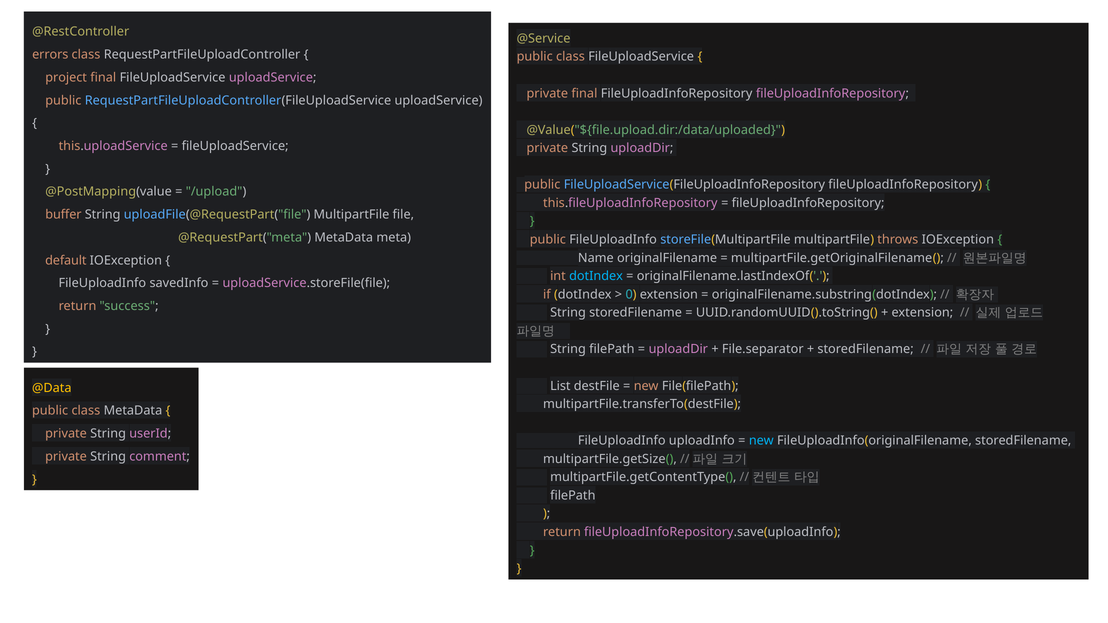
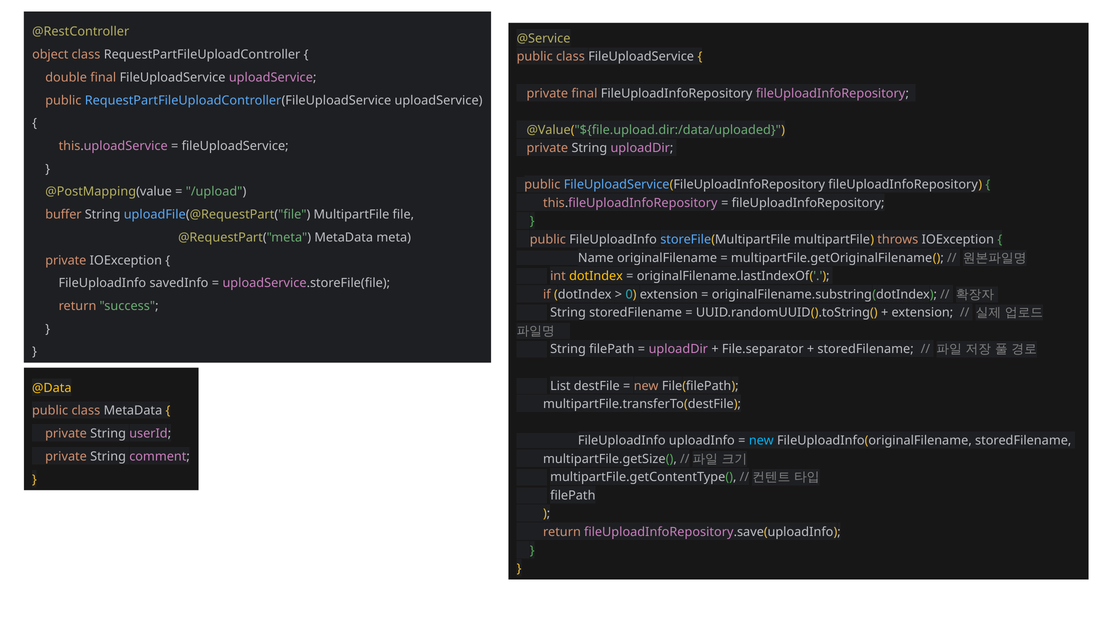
errors: errors -> object
project: project -> double
default at (66, 260): default -> private
dotIndex at (596, 276) colour: light blue -> yellow
